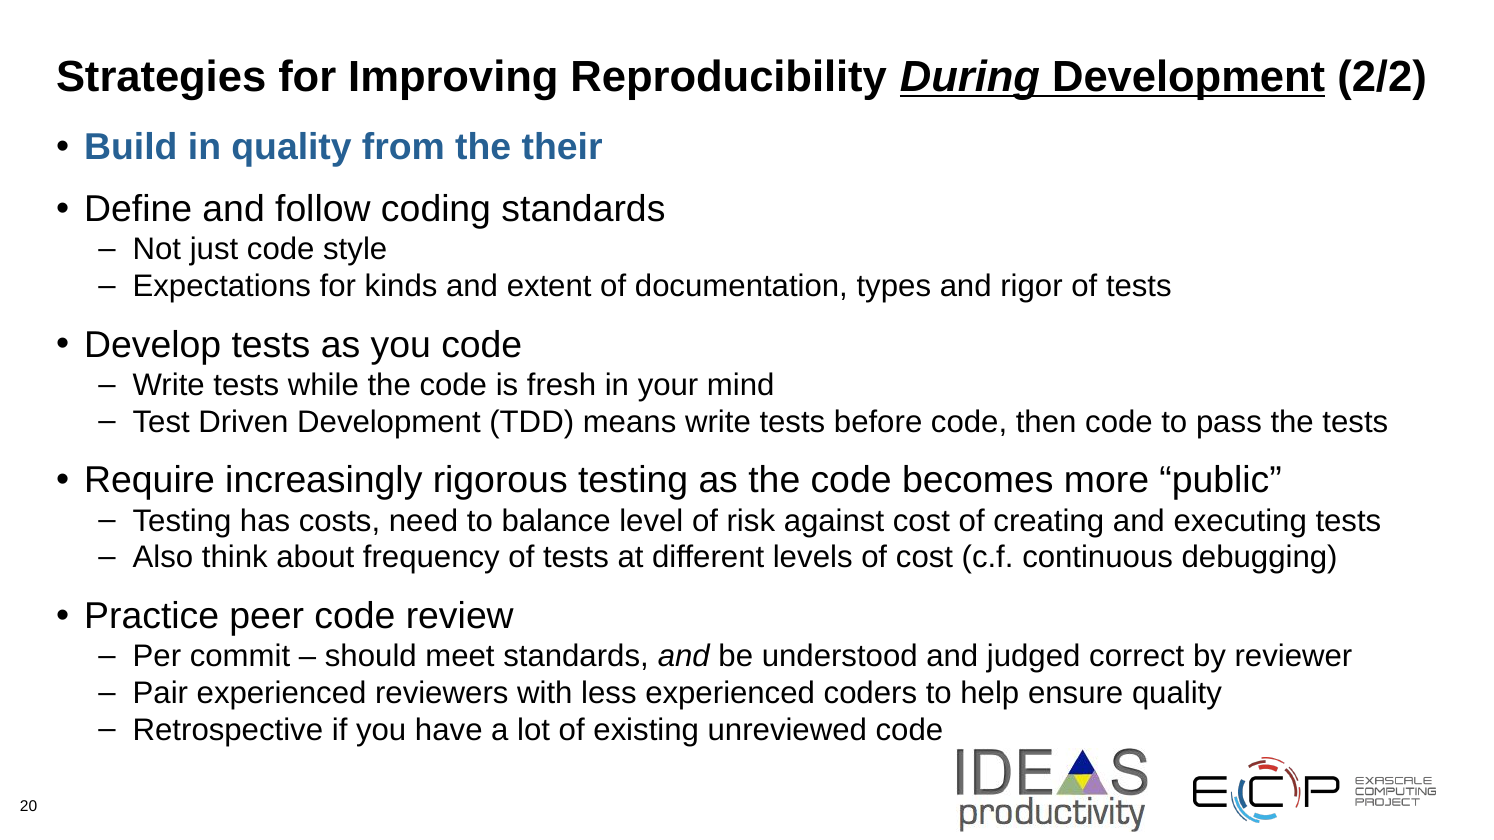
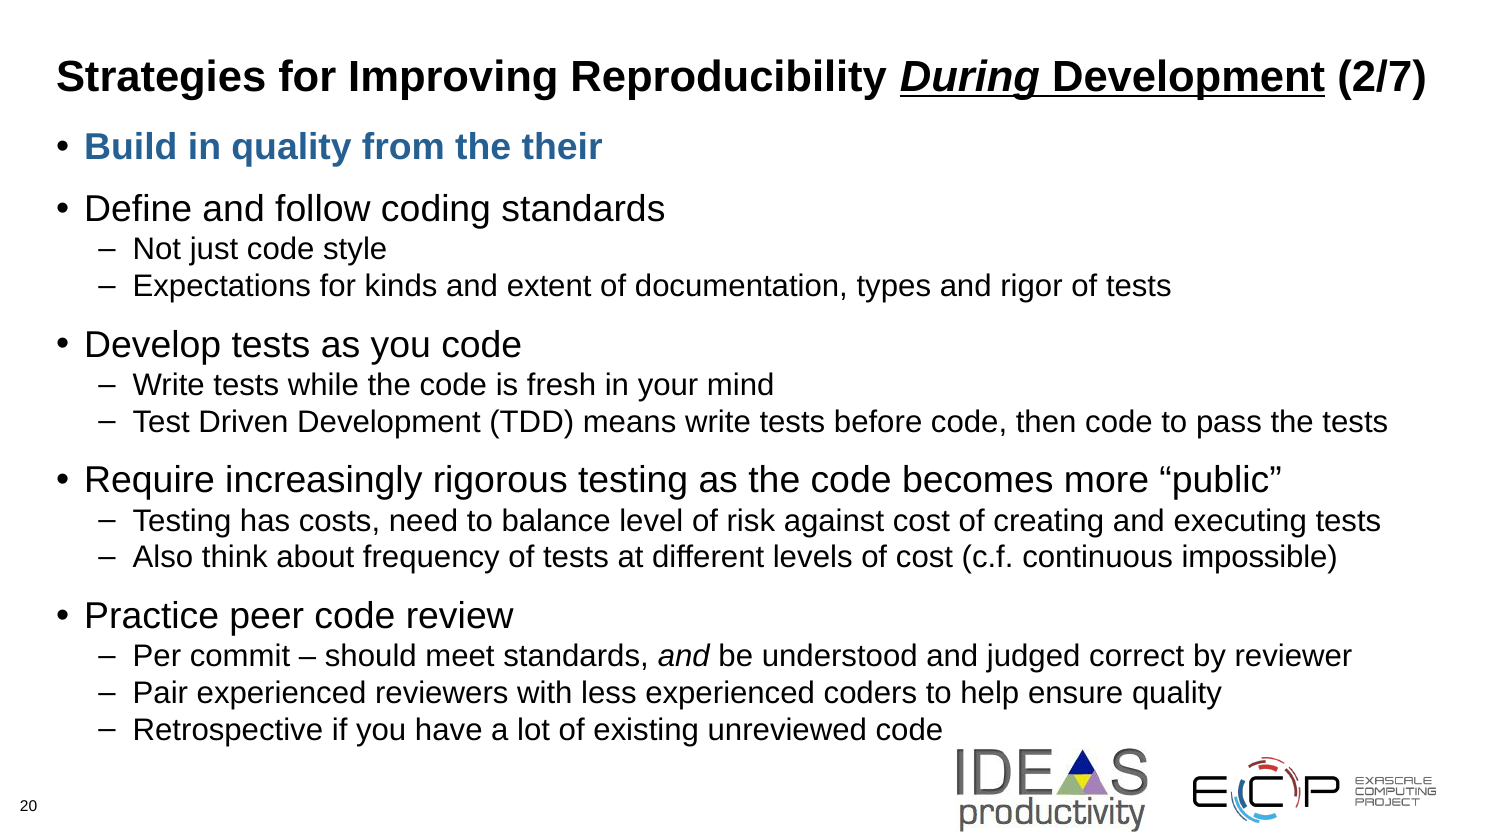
2/2: 2/2 -> 2/7
debugging: debugging -> impossible
